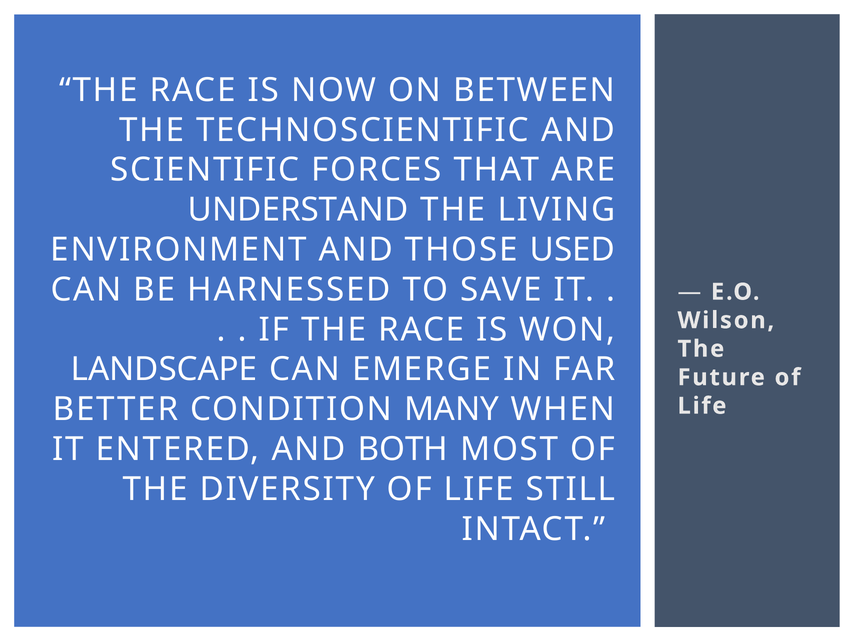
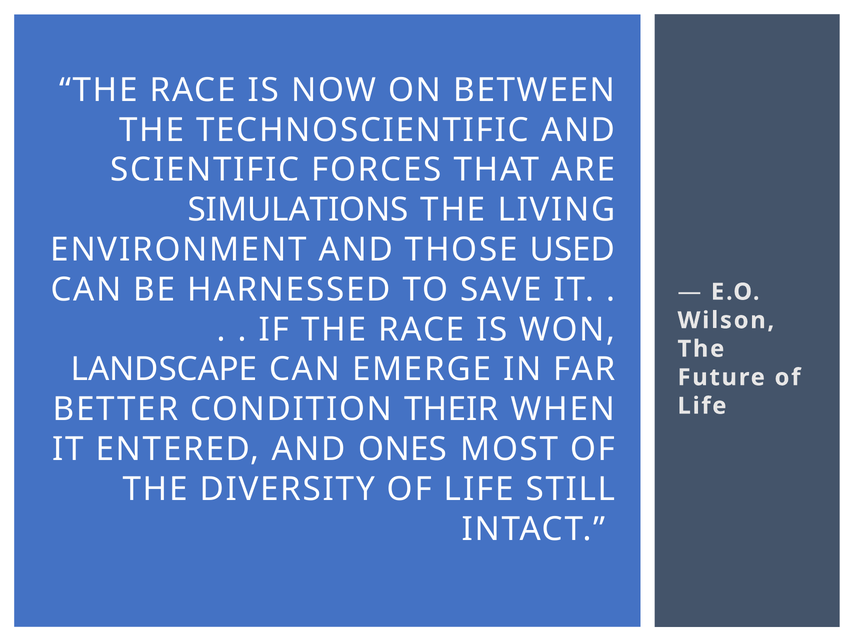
UNDERSTAND: UNDERSTAND -> SIMULATIONS
MANY: MANY -> THEIR
BOTH: BOTH -> ONES
